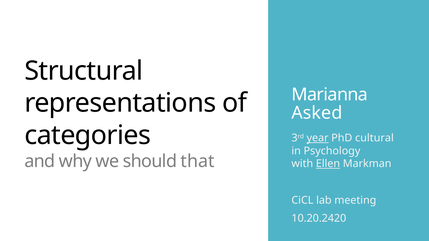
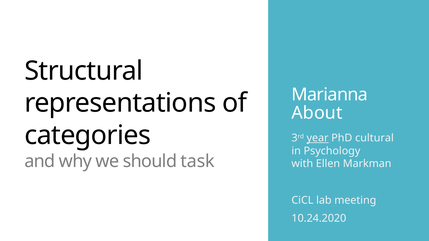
Asked: Asked -> About
that: that -> task
Ellen underline: present -> none
10.20.2420: 10.20.2420 -> 10.24.2020
